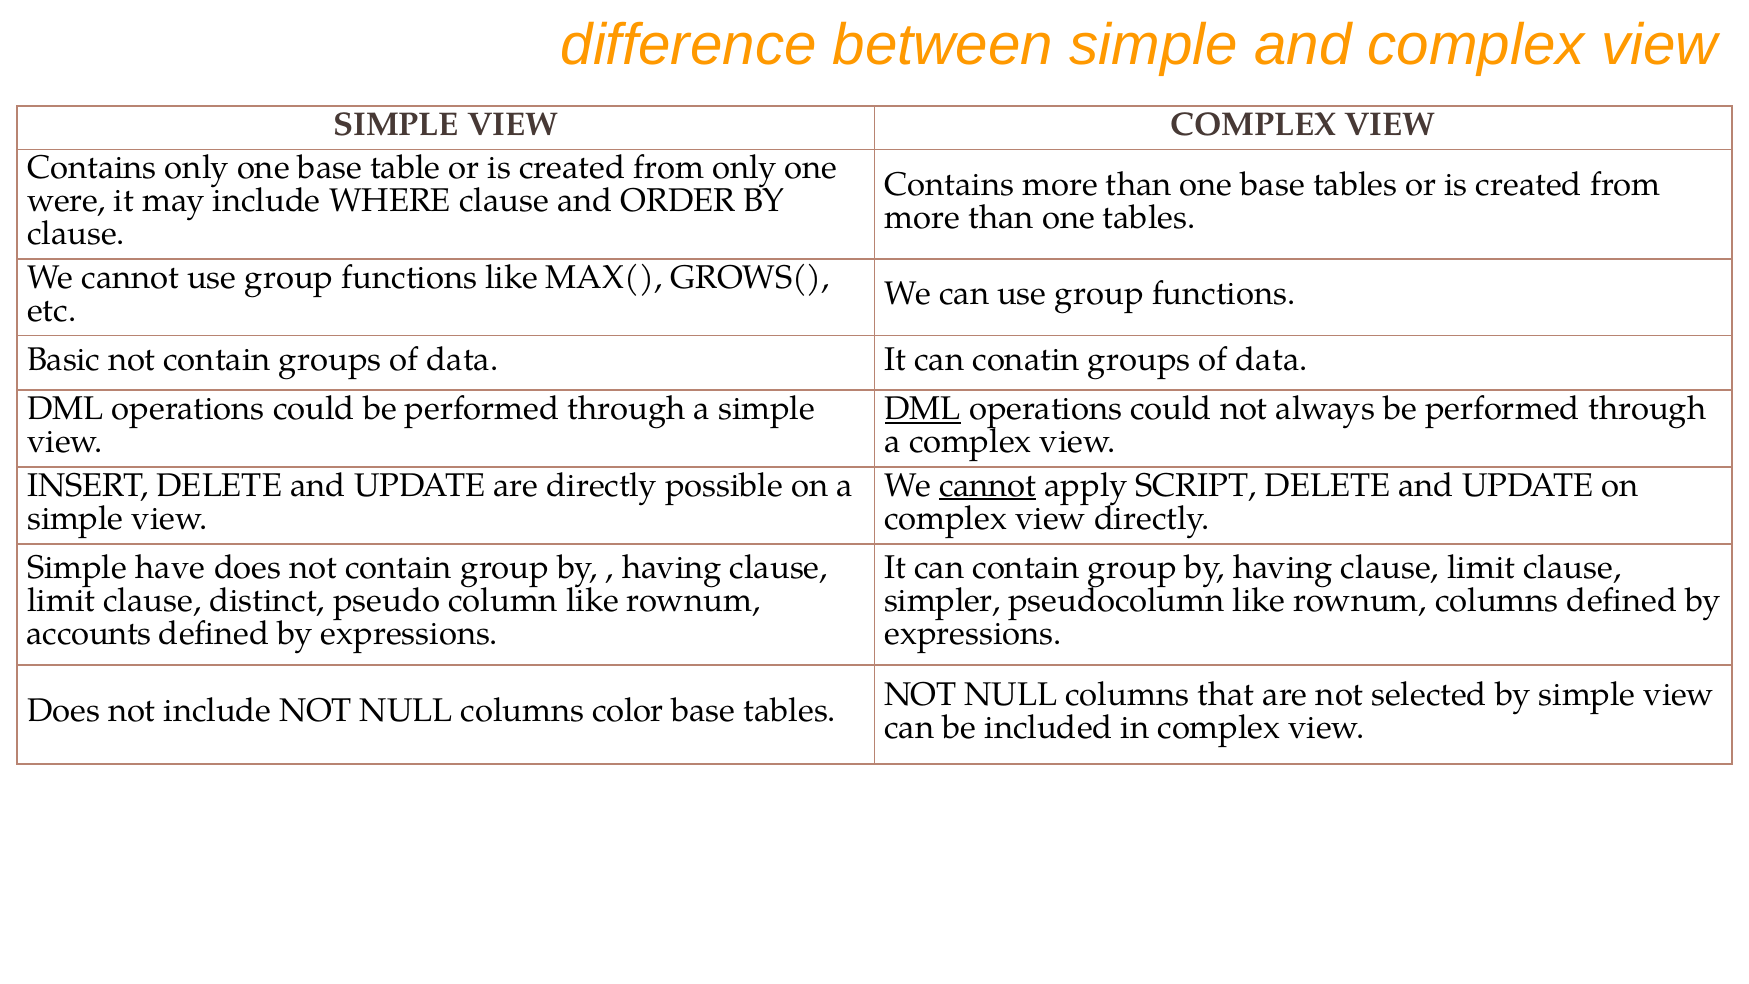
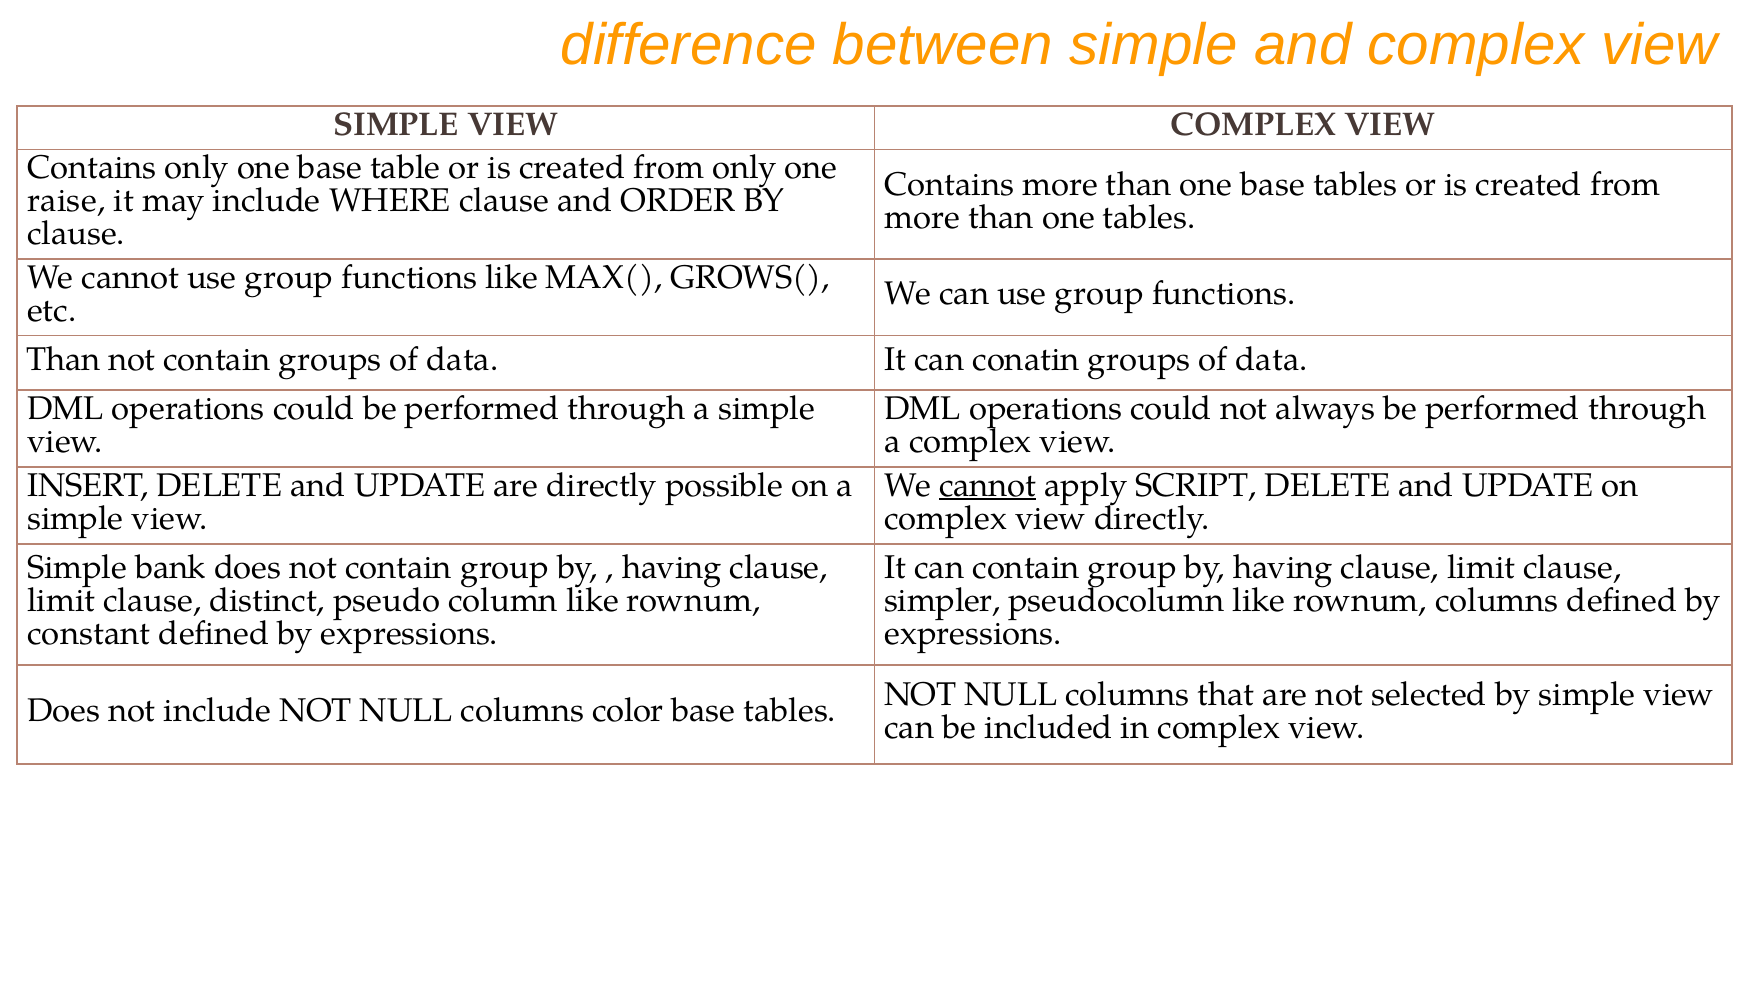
were: were -> raise
Basic at (64, 359): Basic -> Than
DML at (923, 409) underline: present -> none
have: have -> bank
accounts: accounts -> constant
